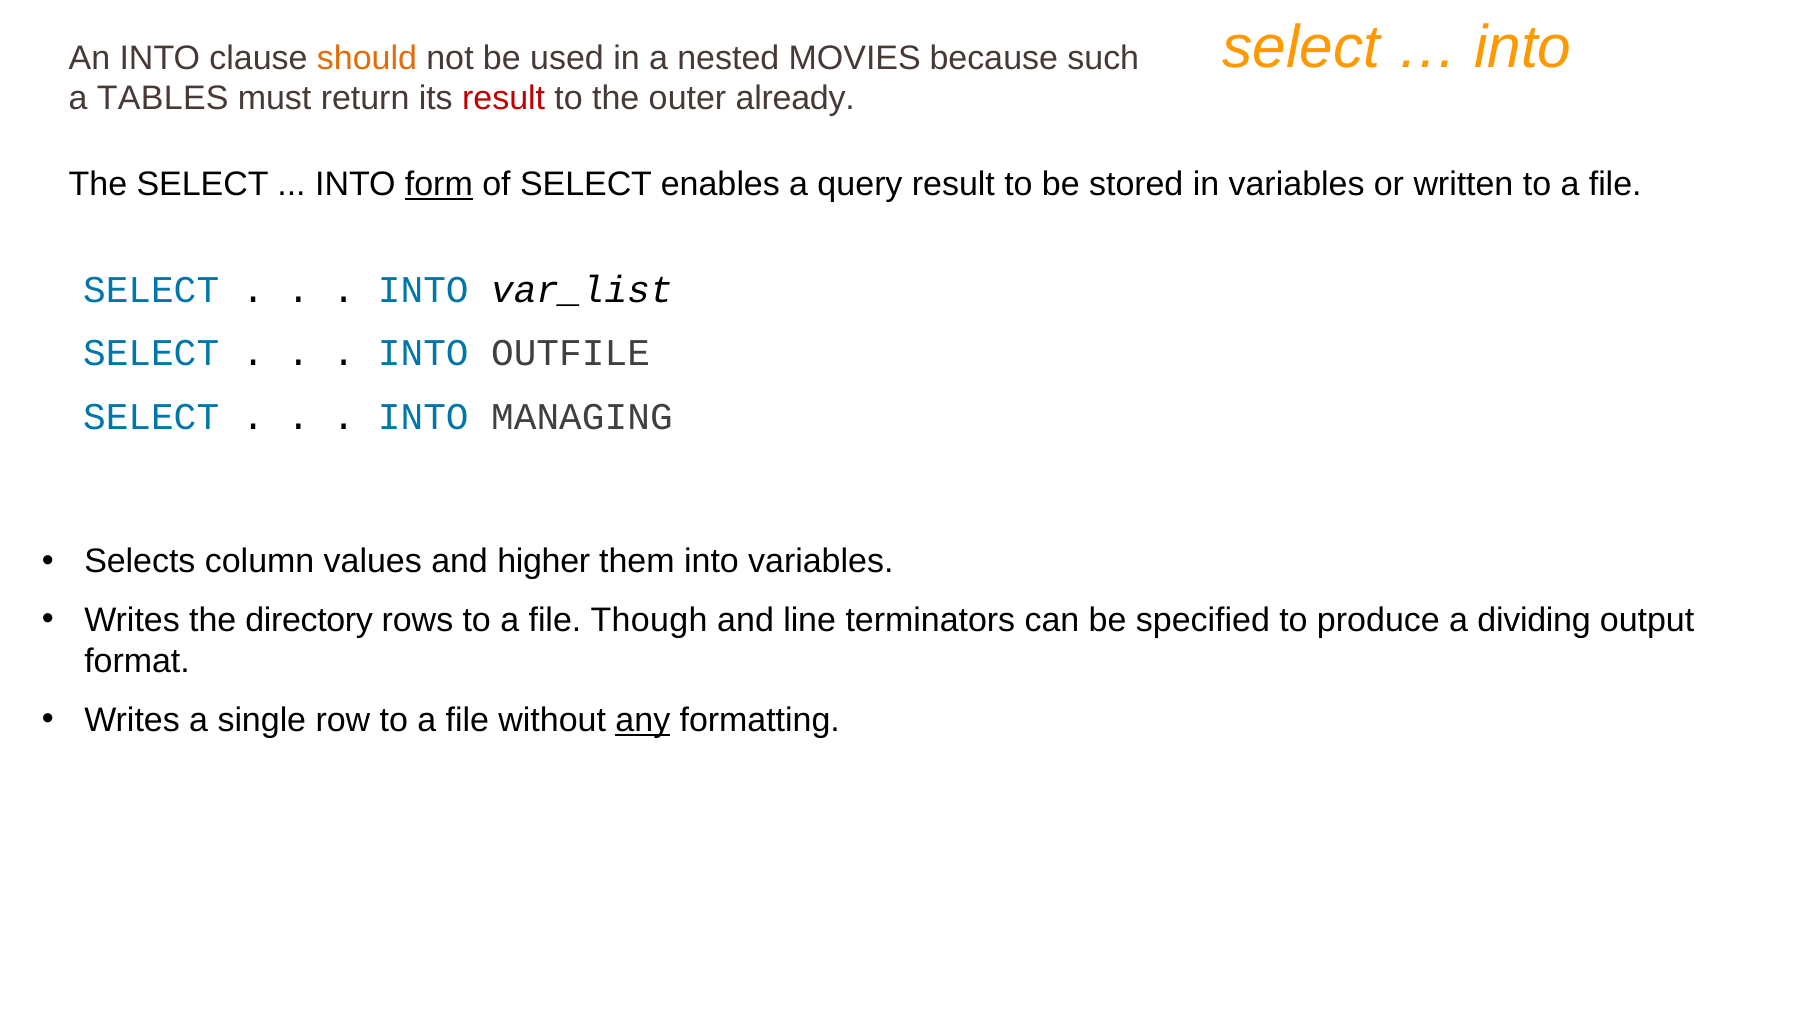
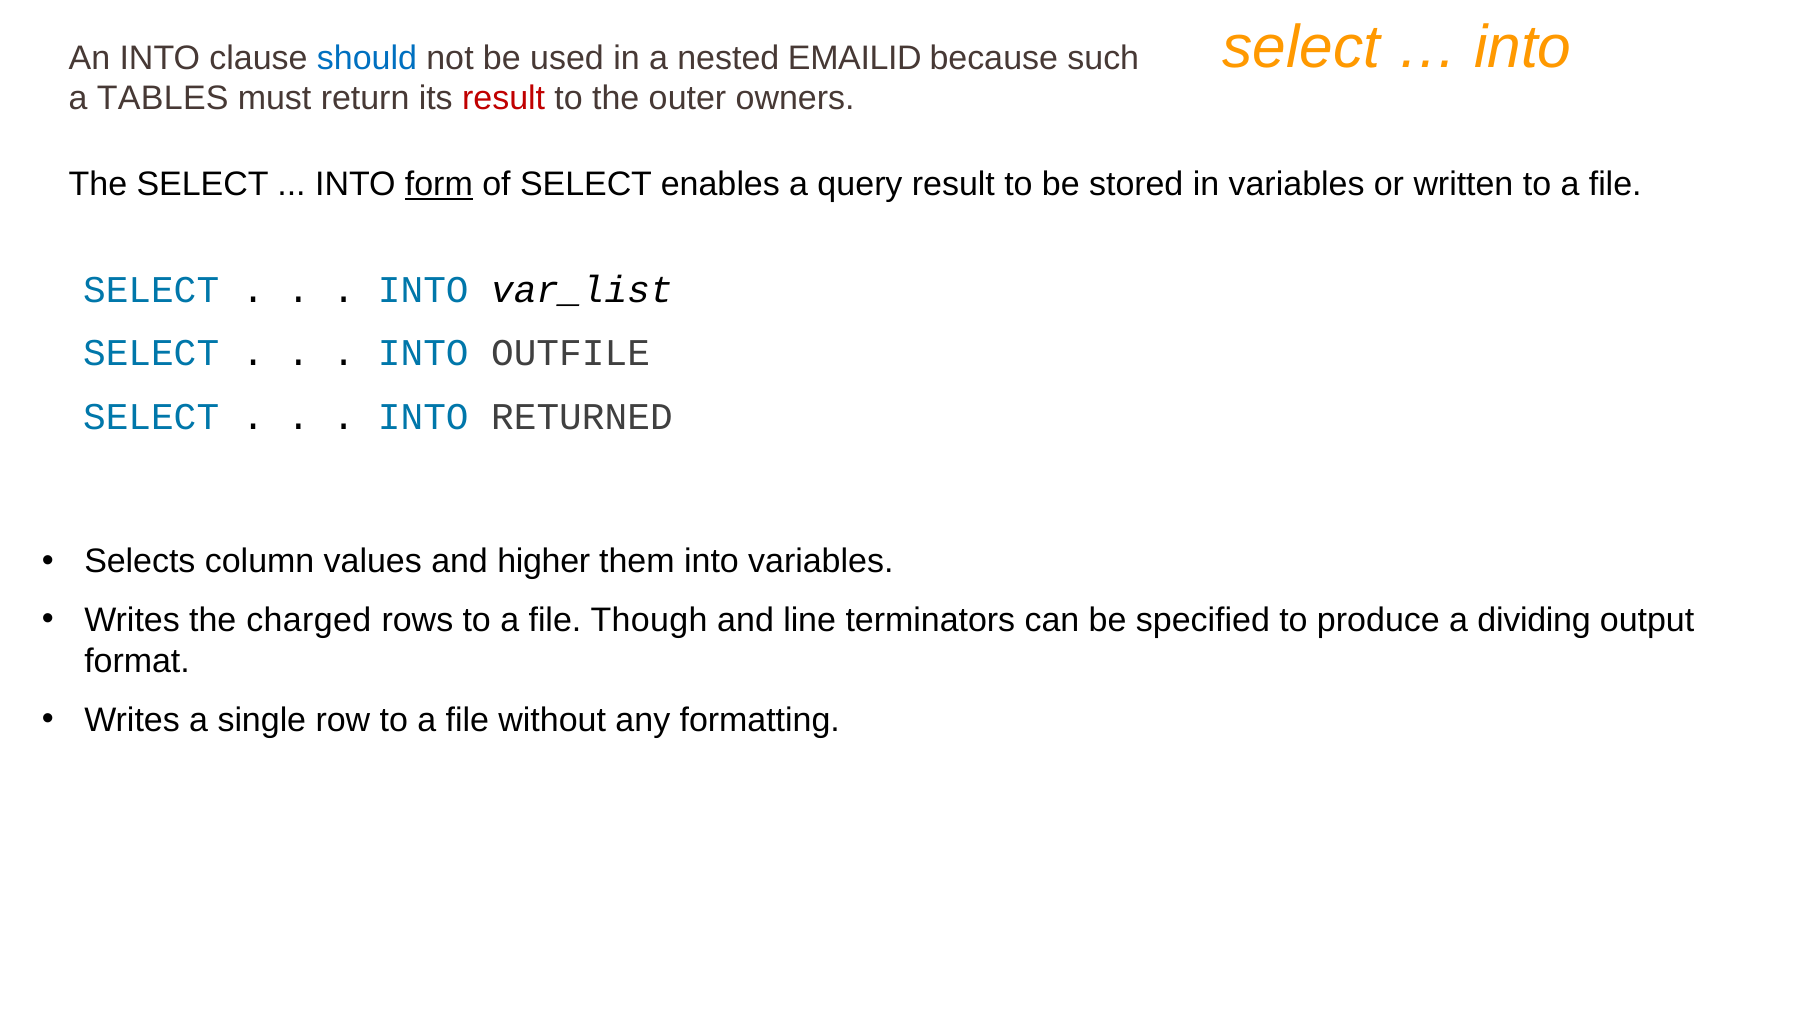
should colour: orange -> blue
MOVIES: MOVIES -> EMAILID
already: already -> owners
MANAGING: MANAGING -> RETURNED
directory: directory -> charged
any underline: present -> none
